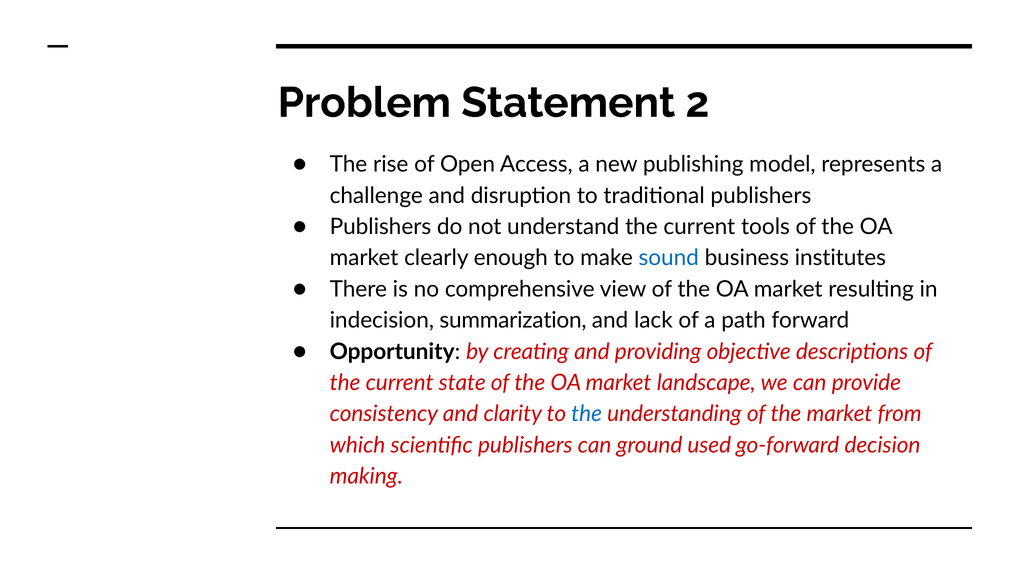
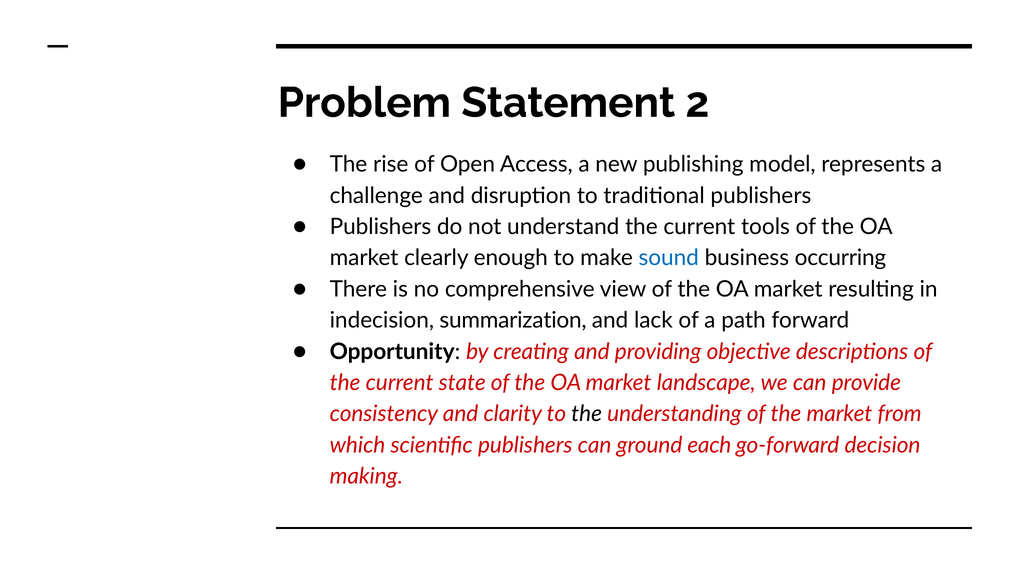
institutes: institutes -> occurring
the at (587, 414) colour: blue -> black
used: used -> each
